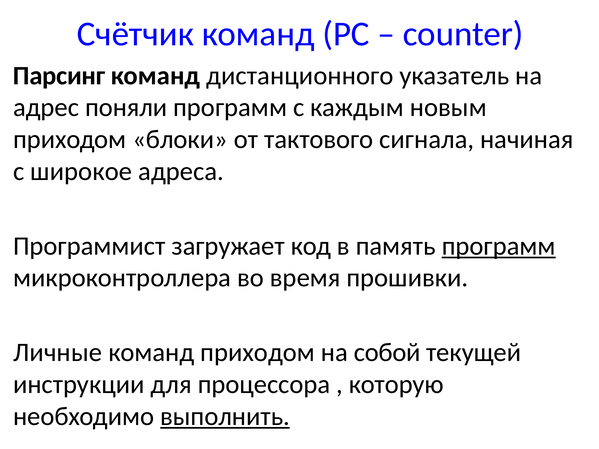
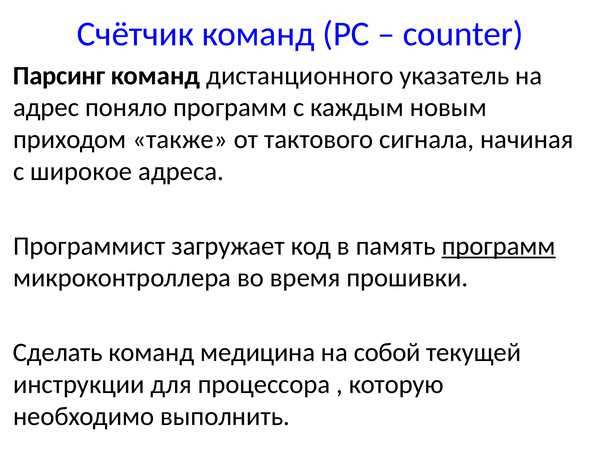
поняли: поняли -> поняло
блоки: блоки -> также
Личные: Личные -> Сделать
команд приходом: приходом -> медицина
выполнить underline: present -> none
